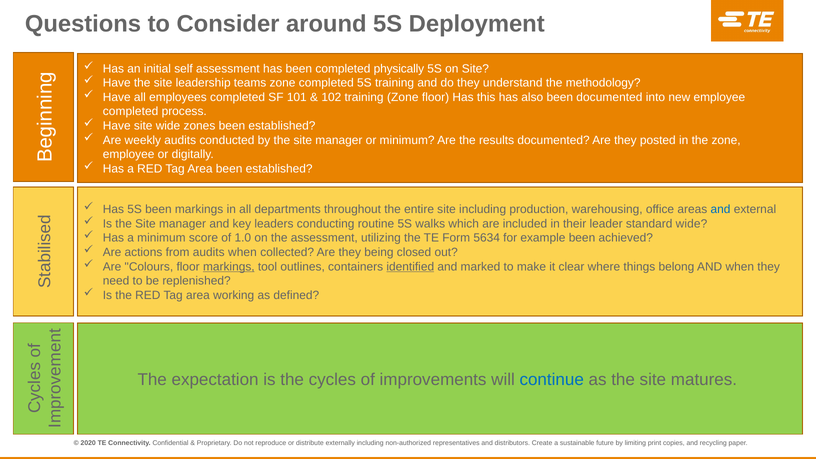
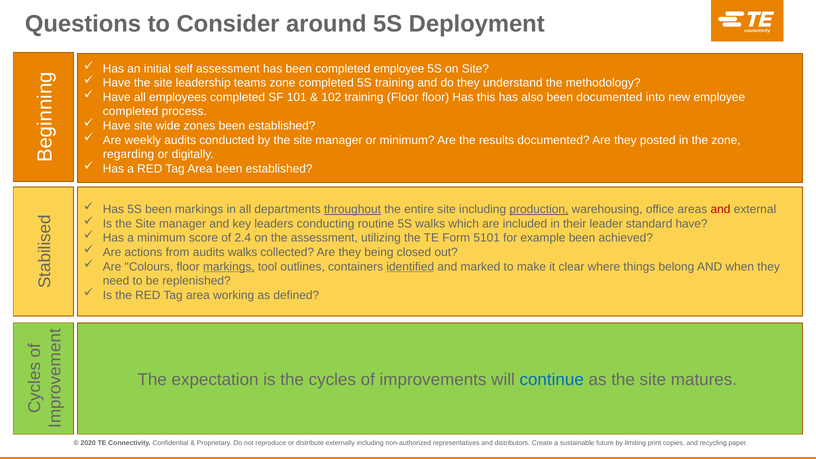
completed physically: physically -> employee
training Zone: Zone -> Floor
employee at (129, 154): employee -> regarding
throughout underline: none -> present
production underline: none -> present
and at (720, 209) colour: blue -> red
standard wide: wide -> have
1.0: 1.0 -> 2.4
5634: 5634 -> 5101
audits when: when -> walks
